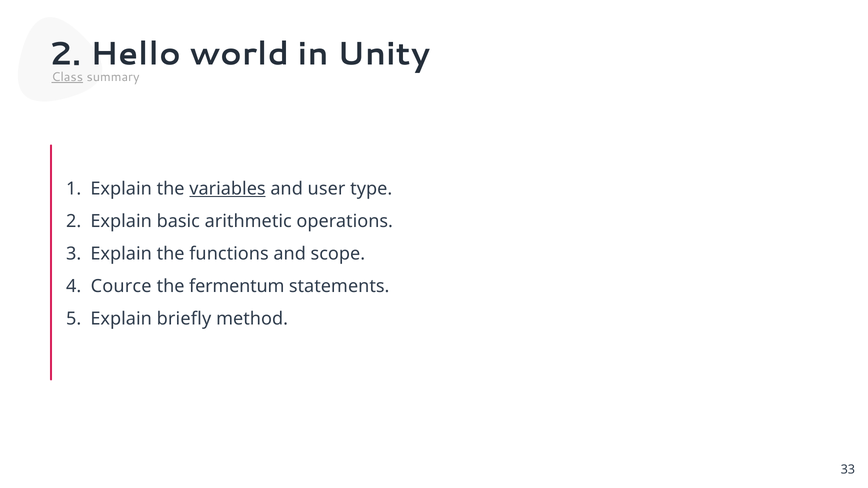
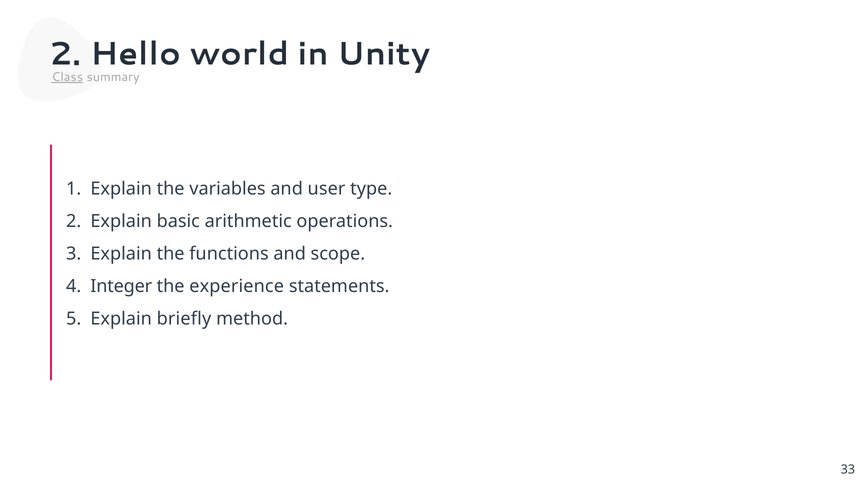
variables underline: present -> none
Cource: Cource -> Integer
fermentum: fermentum -> experience
